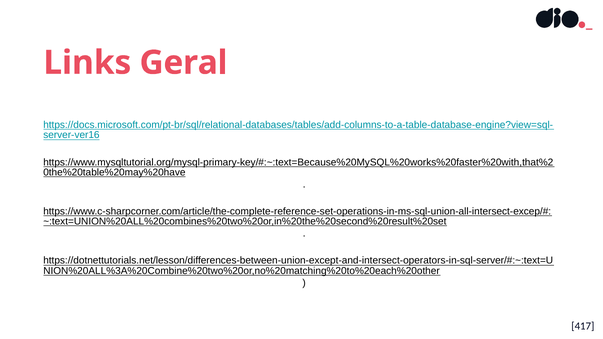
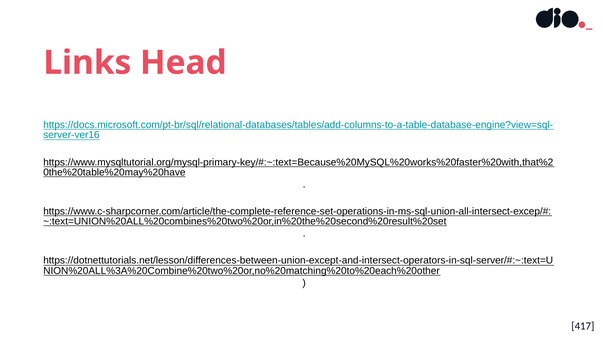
Geral: Geral -> Head
